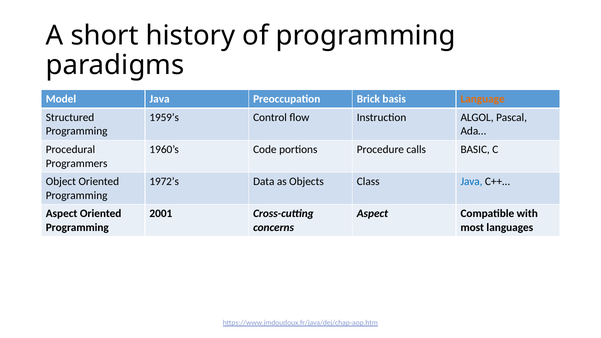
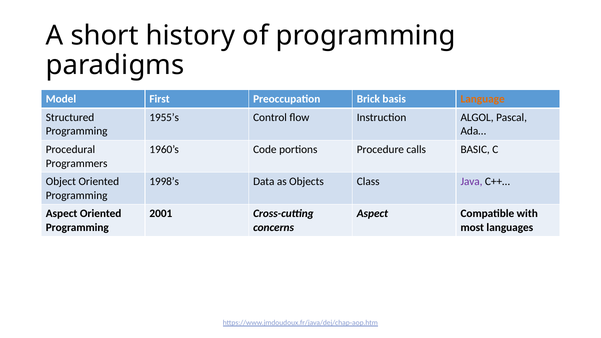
Model Java: Java -> First
1959’s: 1959’s -> 1955’s
1972’s: 1972’s -> 1998’s
Java at (471, 182) colour: blue -> purple
